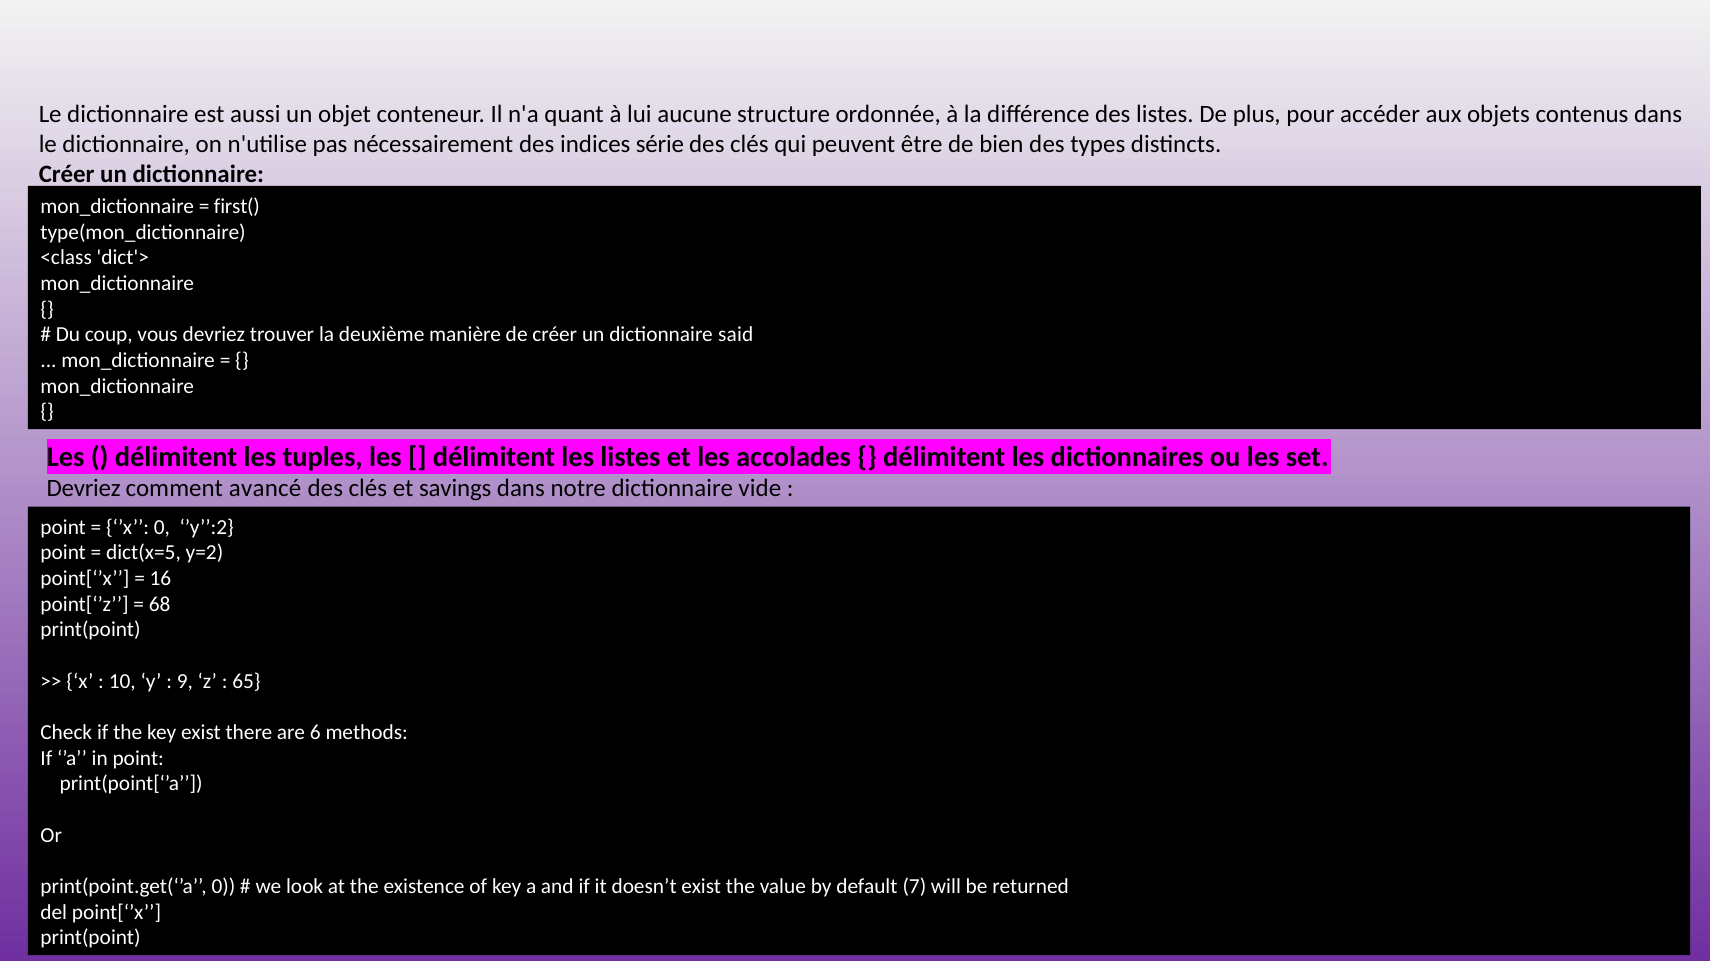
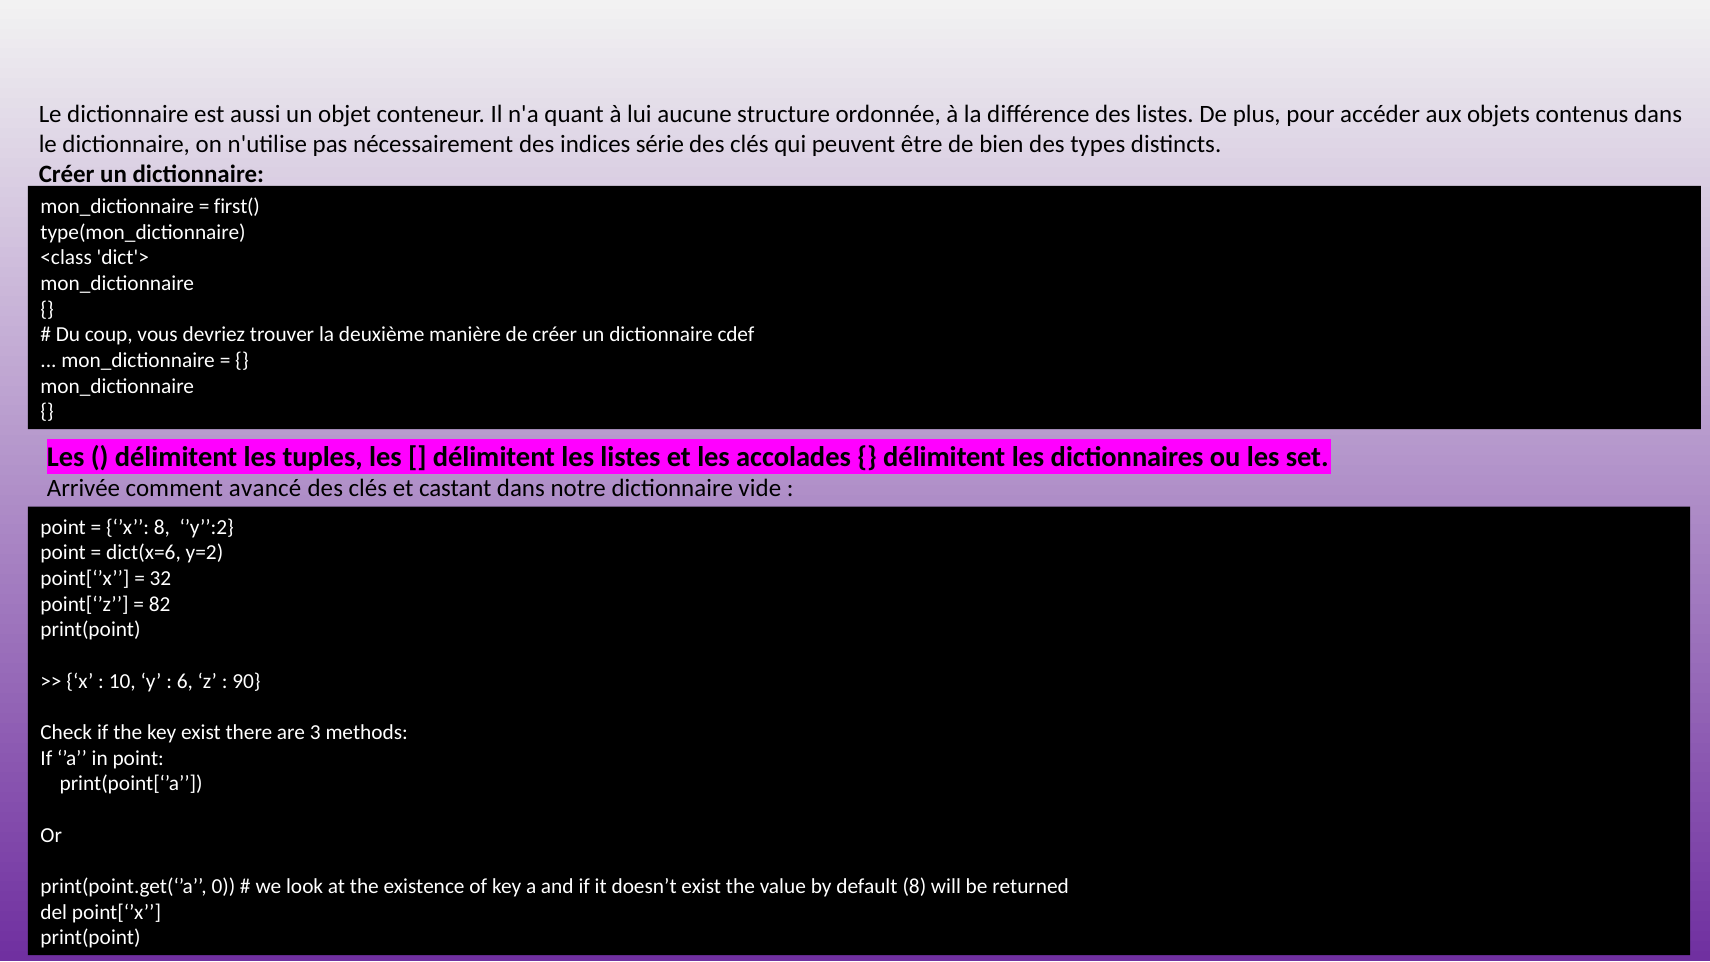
said: said -> cdef
Devriez at (84, 489): Devriez -> Arrivée
savings: savings -> castant
’x 0: 0 -> 8
dict(x=5: dict(x=5 -> dict(x=6
16: 16 -> 32
68: 68 -> 82
9: 9 -> 6
65: 65 -> 90
6: 6 -> 3
default 7: 7 -> 8
